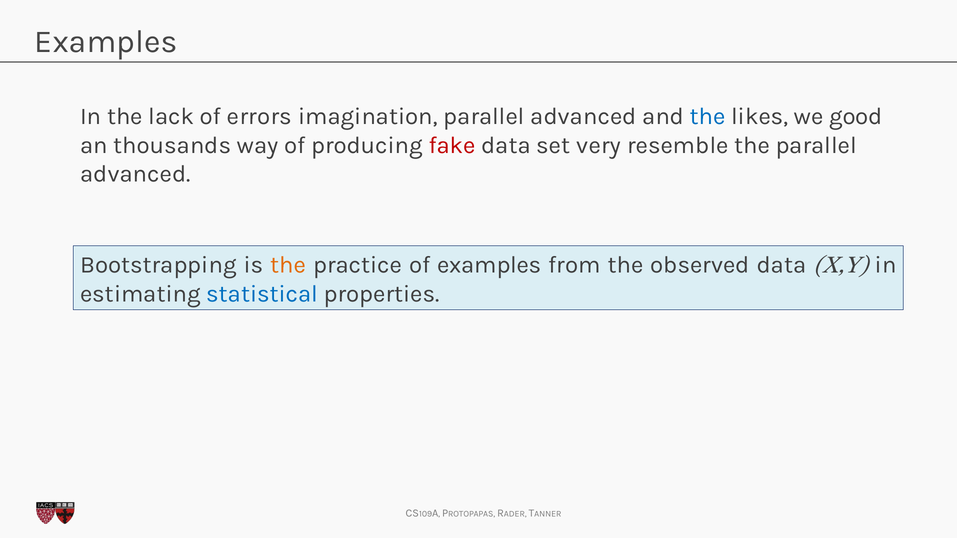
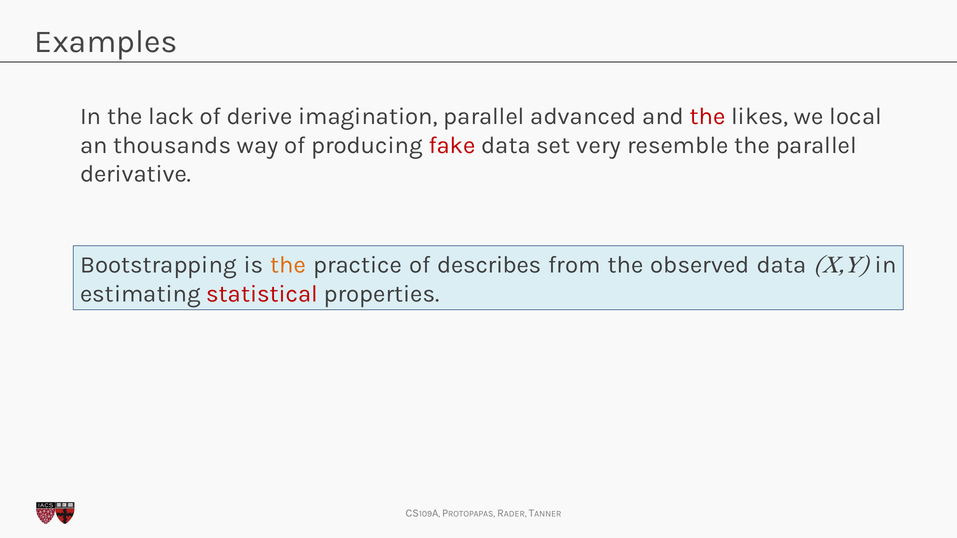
errors: errors -> derive
the at (708, 117) colour: blue -> red
good: good -> local
advanced at (135, 174): advanced -> derivative
of examples: examples -> describes
statistical colour: blue -> red
